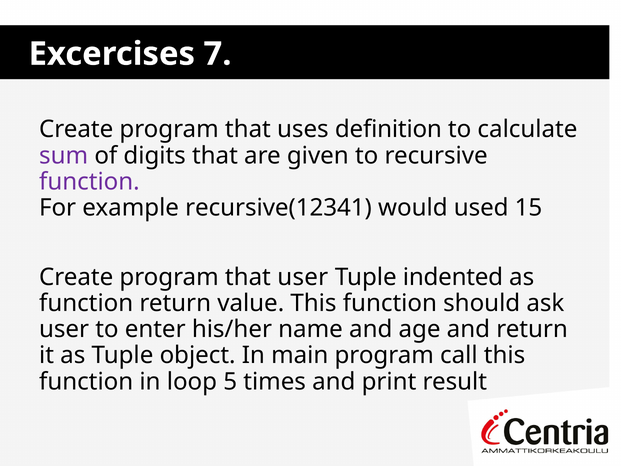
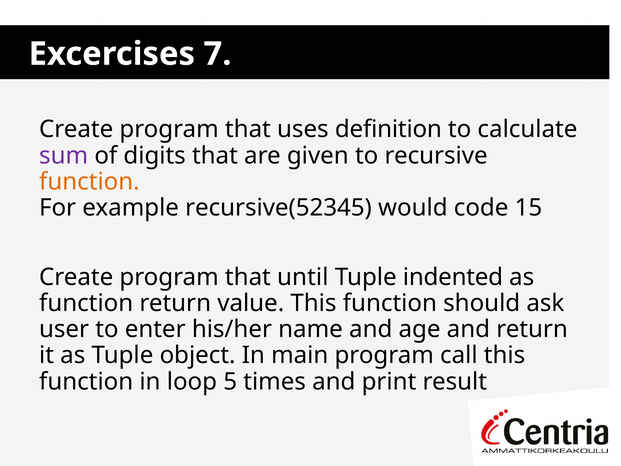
function at (89, 182) colour: purple -> orange
recursive(12341: recursive(12341 -> recursive(52345
used: used -> code
that user: user -> until
